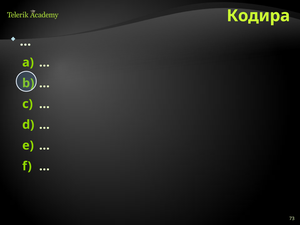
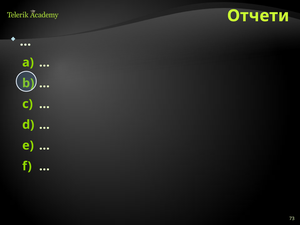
Кодира: Кодира -> Отчети
